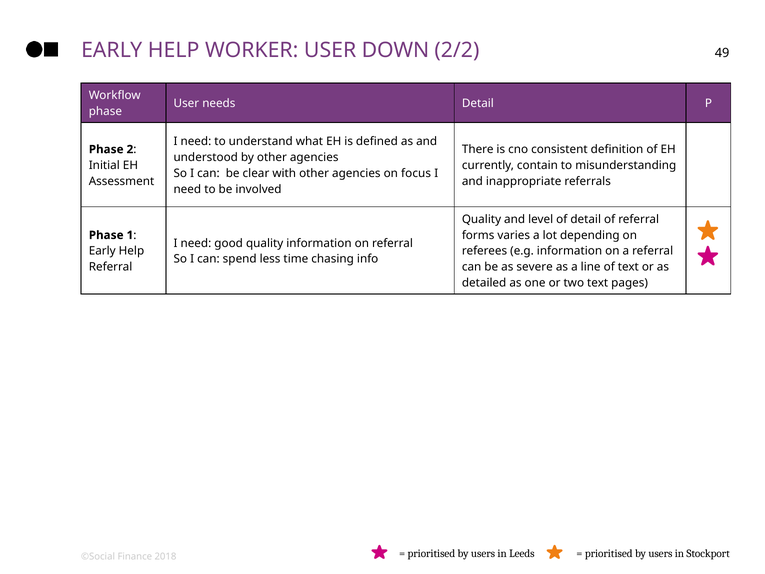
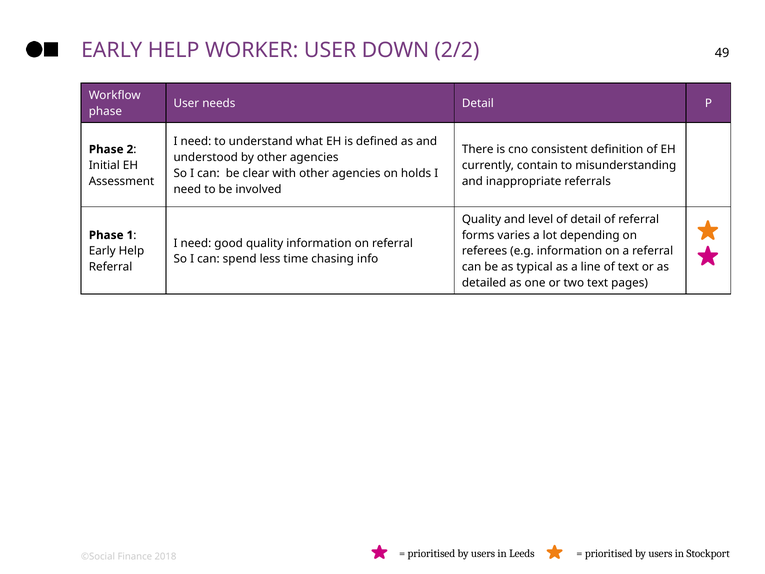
focus: focus -> holds
severe: severe -> typical
